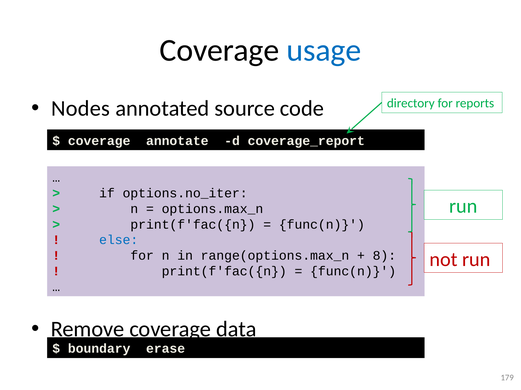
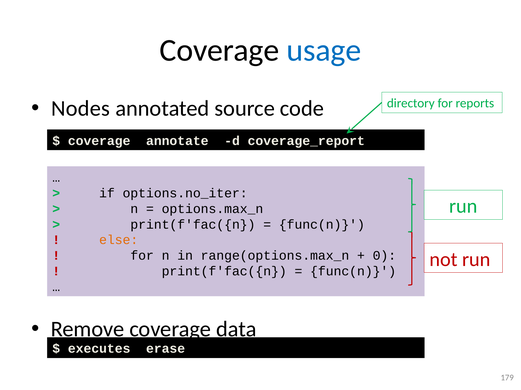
else colour: blue -> orange
8: 8 -> 0
boundary: boundary -> executes
